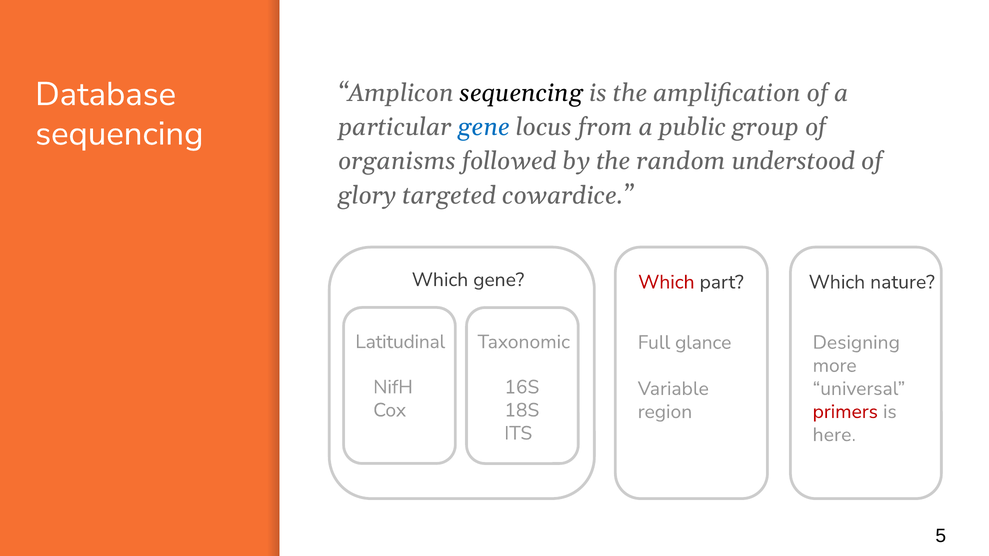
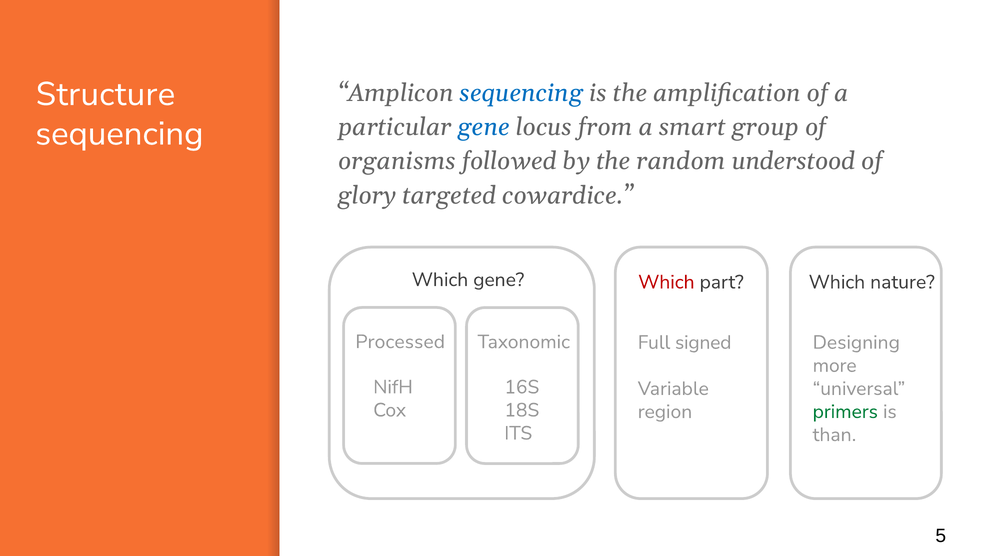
Database: Database -> Structure
sequencing at (521, 93) colour: black -> blue
public: public -> smart
Latitudinal: Latitudinal -> Processed
glance: glance -> signed
primers colour: red -> green
here: here -> than
